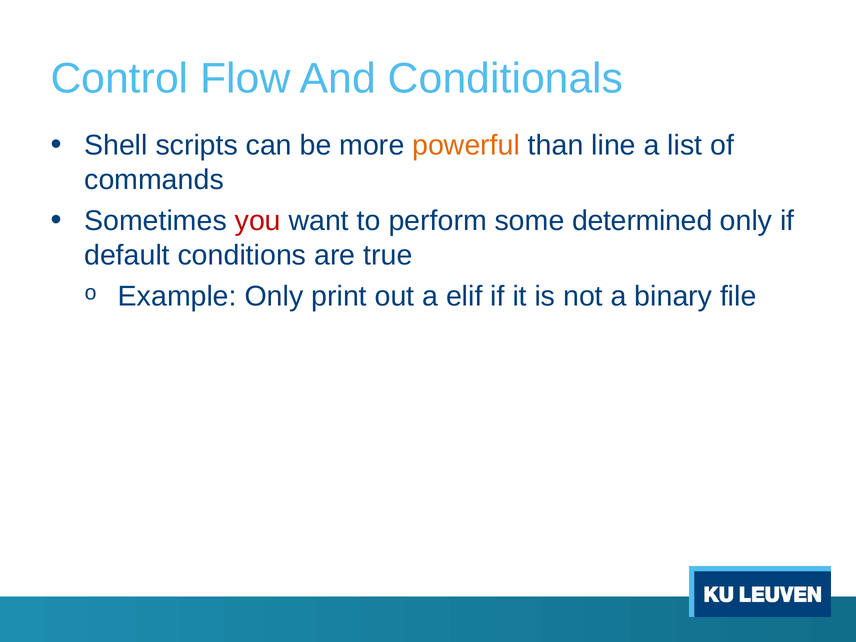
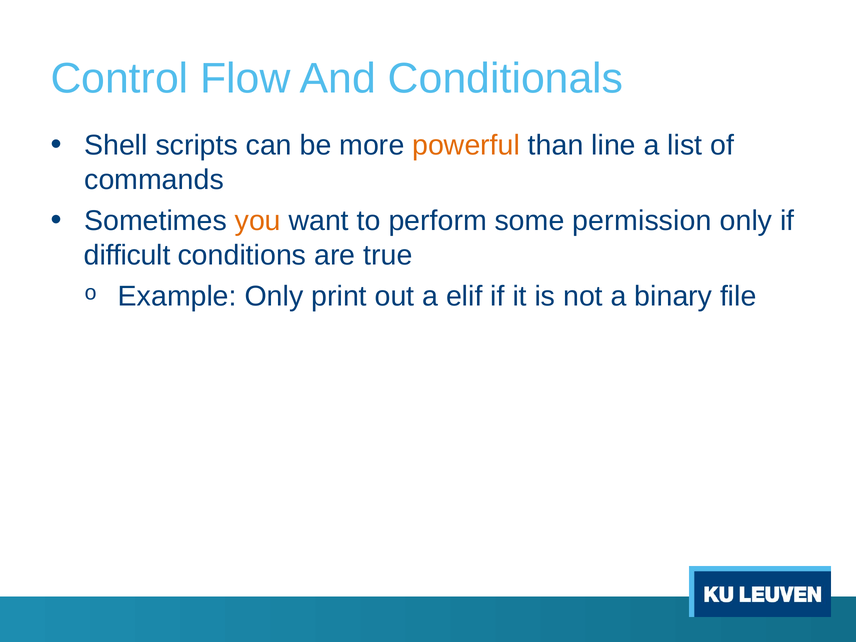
you colour: red -> orange
determined: determined -> permission
default: default -> difficult
